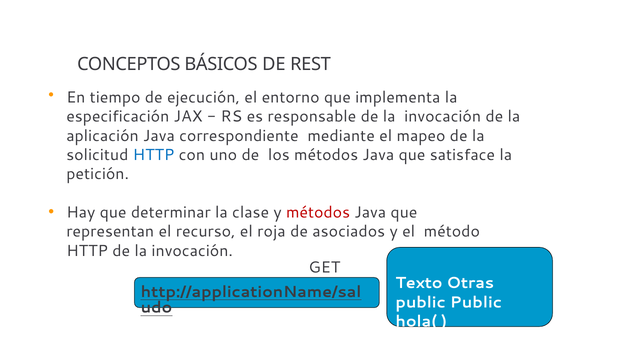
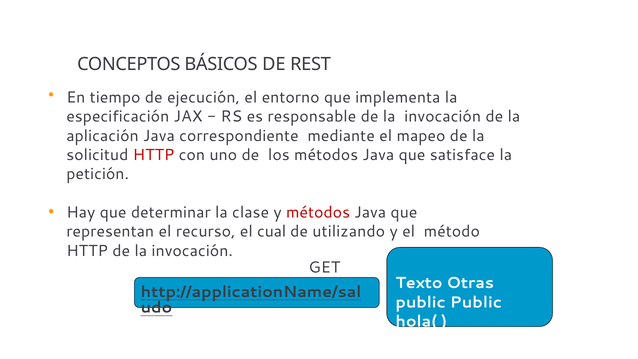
HTTP at (154, 155) colour: blue -> red
roja: roja -> cual
asociados: asociados -> utilizando
